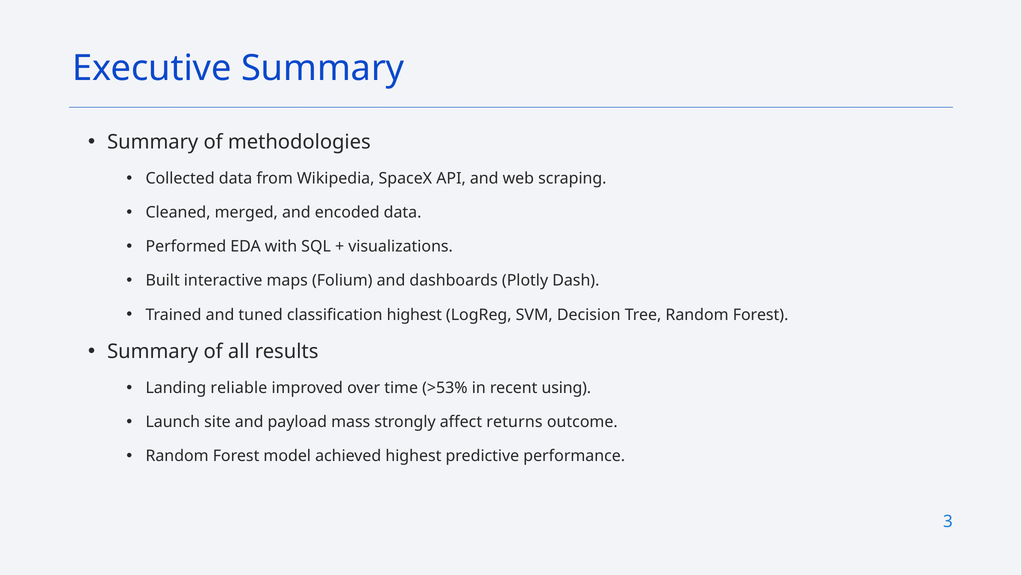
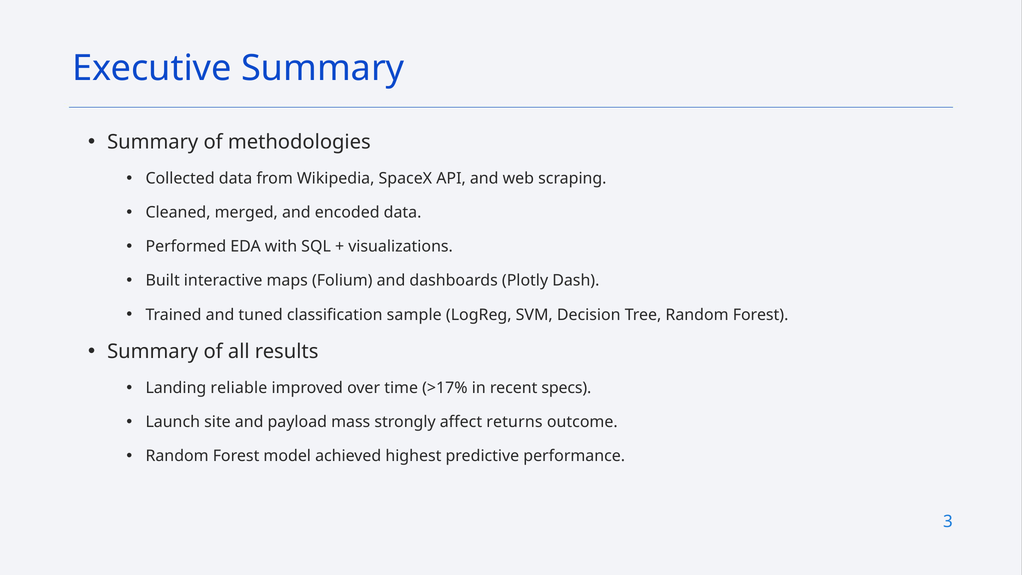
classification highest: highest -> sample
>53%: >53% -> >17%
using: using -> specs
